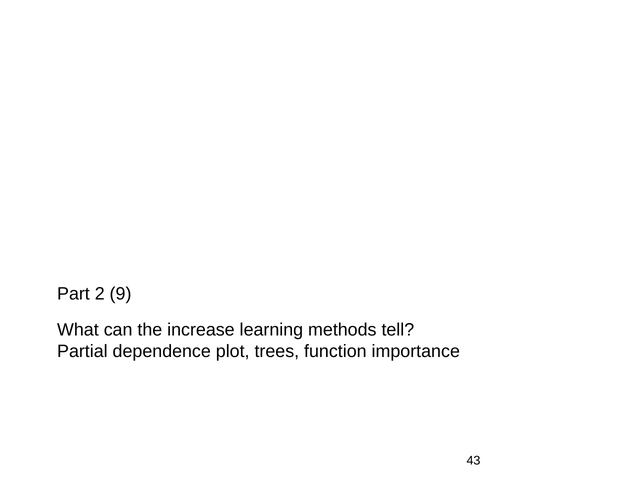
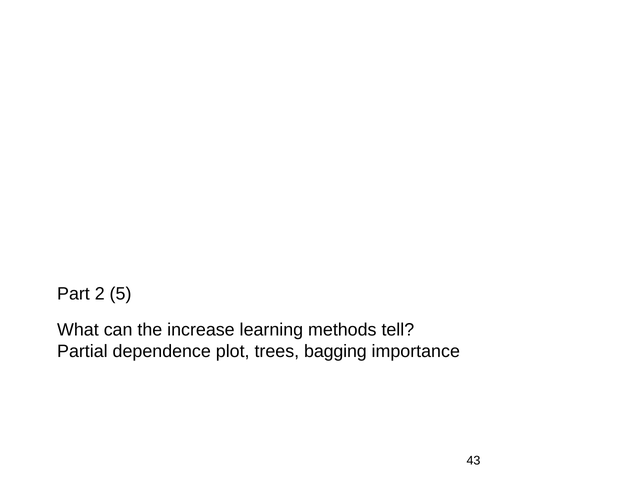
9: 9 -> 5
function: function -> bagging
